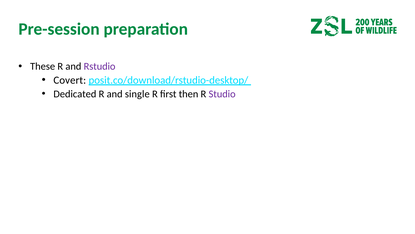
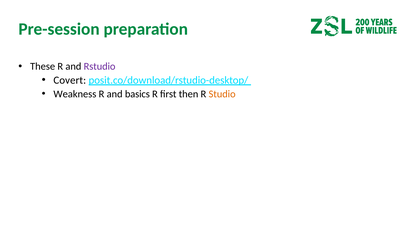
Dedicated: Dedicated -> Weakness
single: single -> basics
Studio colour: purple -> orange
